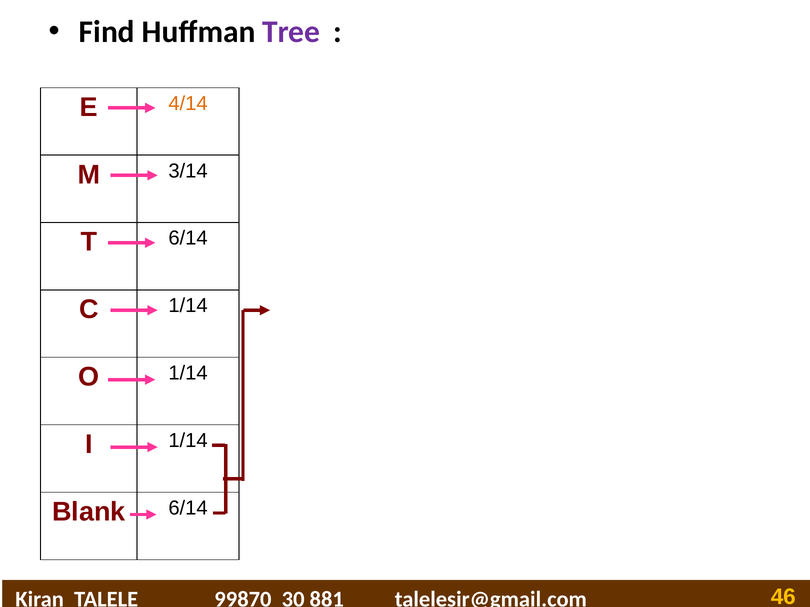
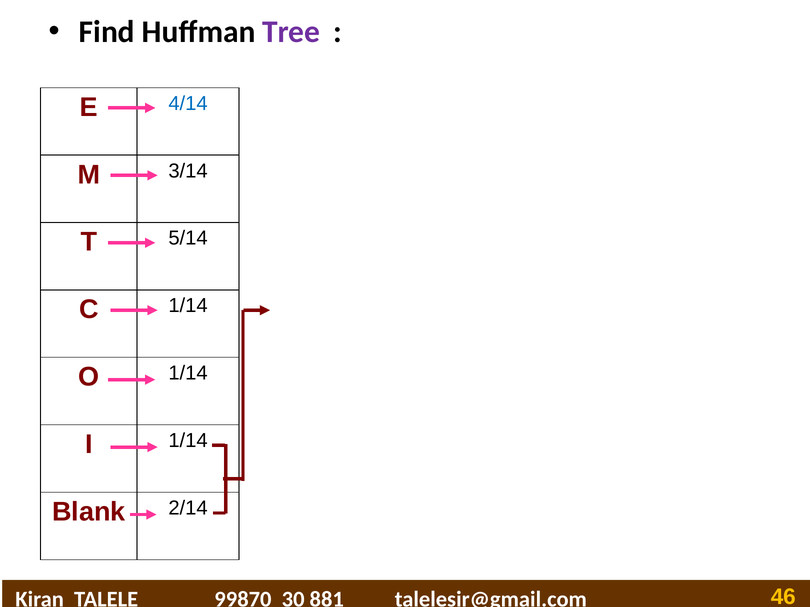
4/14 colour: orange -> blue
T 6/14: 6/14 -> 5/14
Blank 6/14: 6/14 -> 2/14
